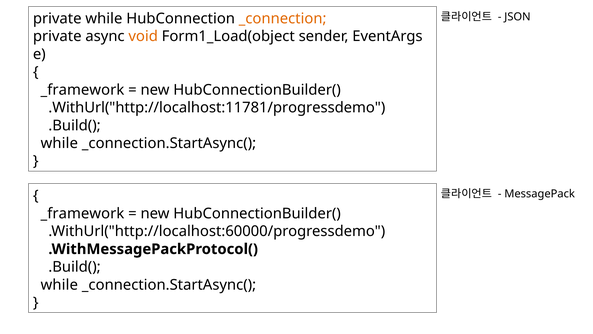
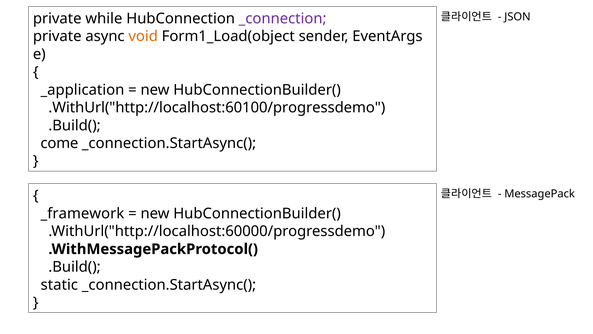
_connection colour: orange -> purple
_framework at (82, 90): _framework -> _application
.WithUrl("http://localhost:11781/progressdemo: .WithUrl("http://localhost:11781/progressdemo -> .WithUrl("http://localhost:60100/progressdemo
while at (59, 143): while -> come
while at (59, 284): while -> static
